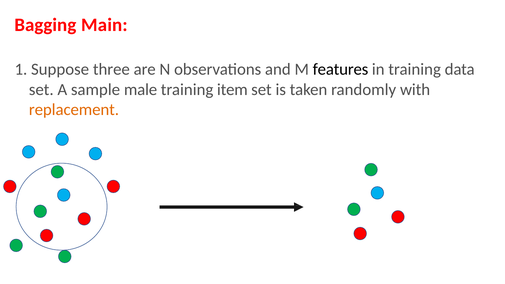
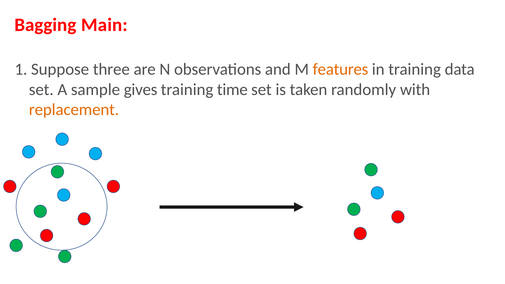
features colour: black -> orange
male: male -> gives
item: item -> time
